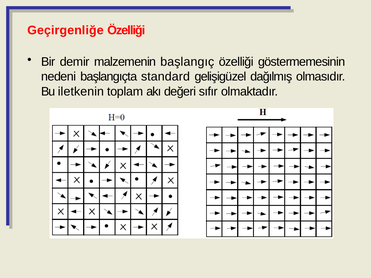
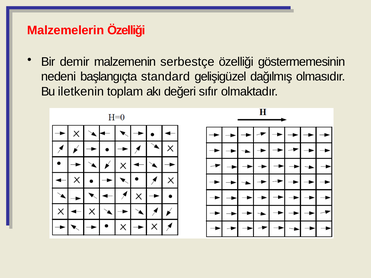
Geçirgenliğe: Geçirgenliğe -> Malzemelerin
başlangıç: başlangıç -> serbestçe
